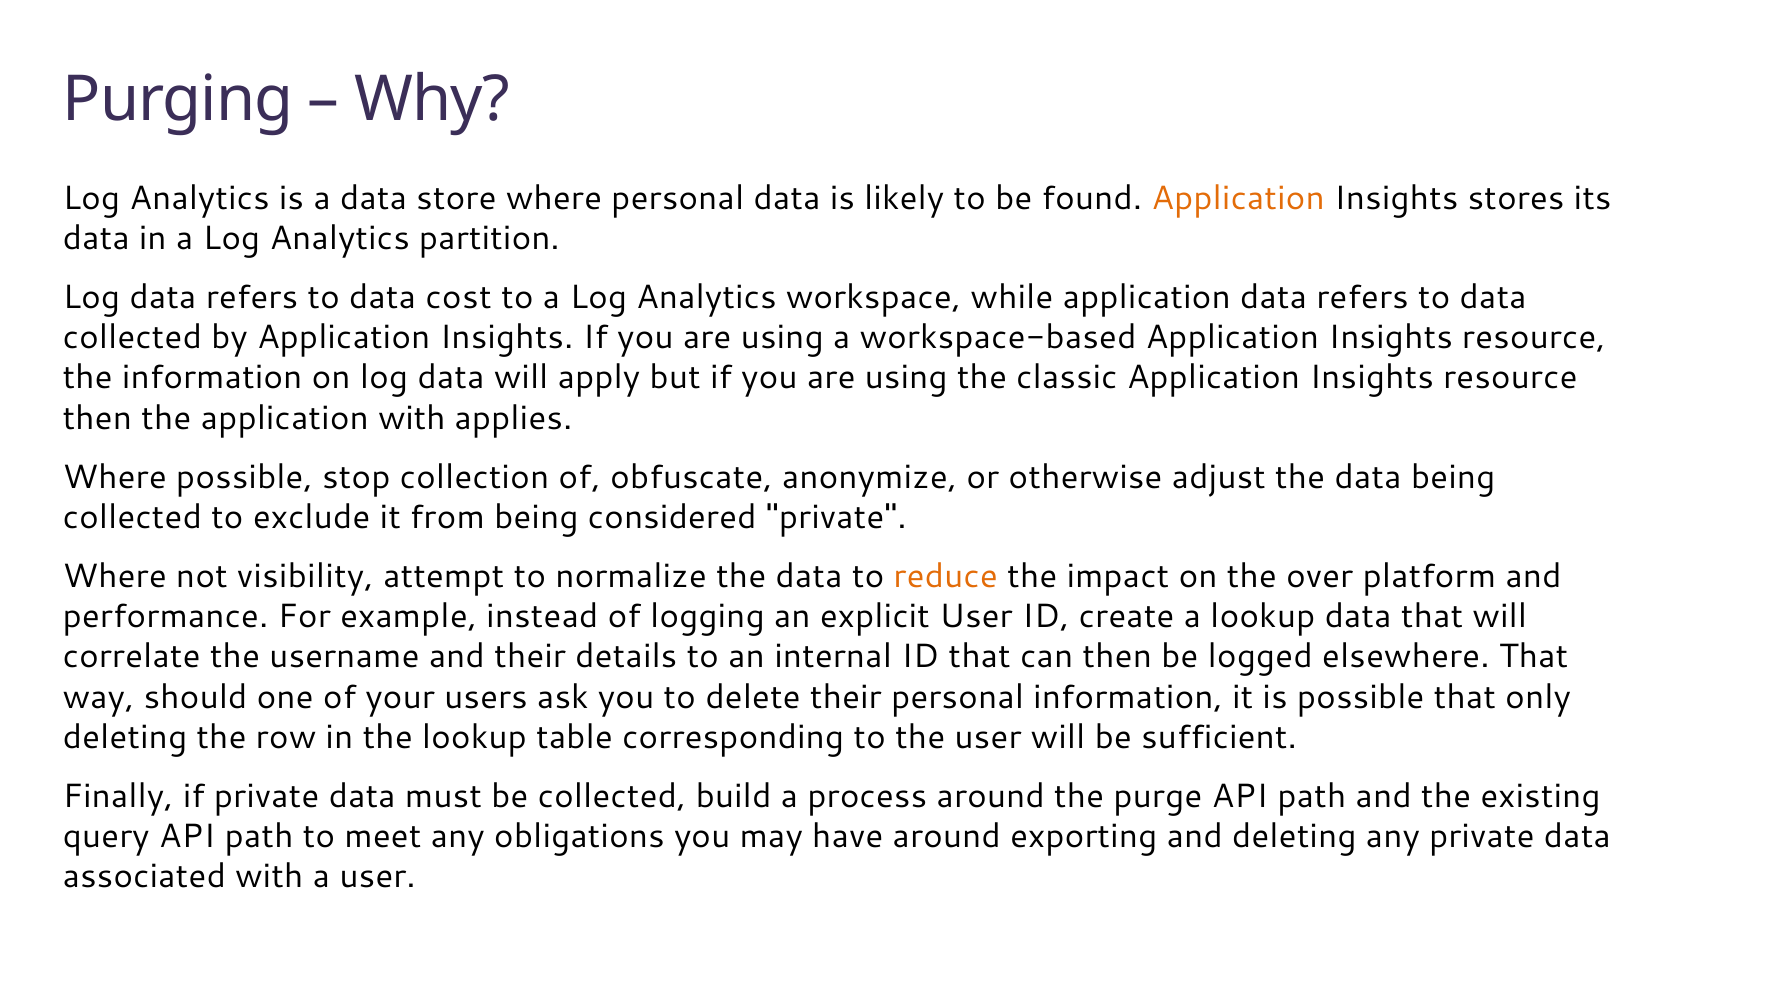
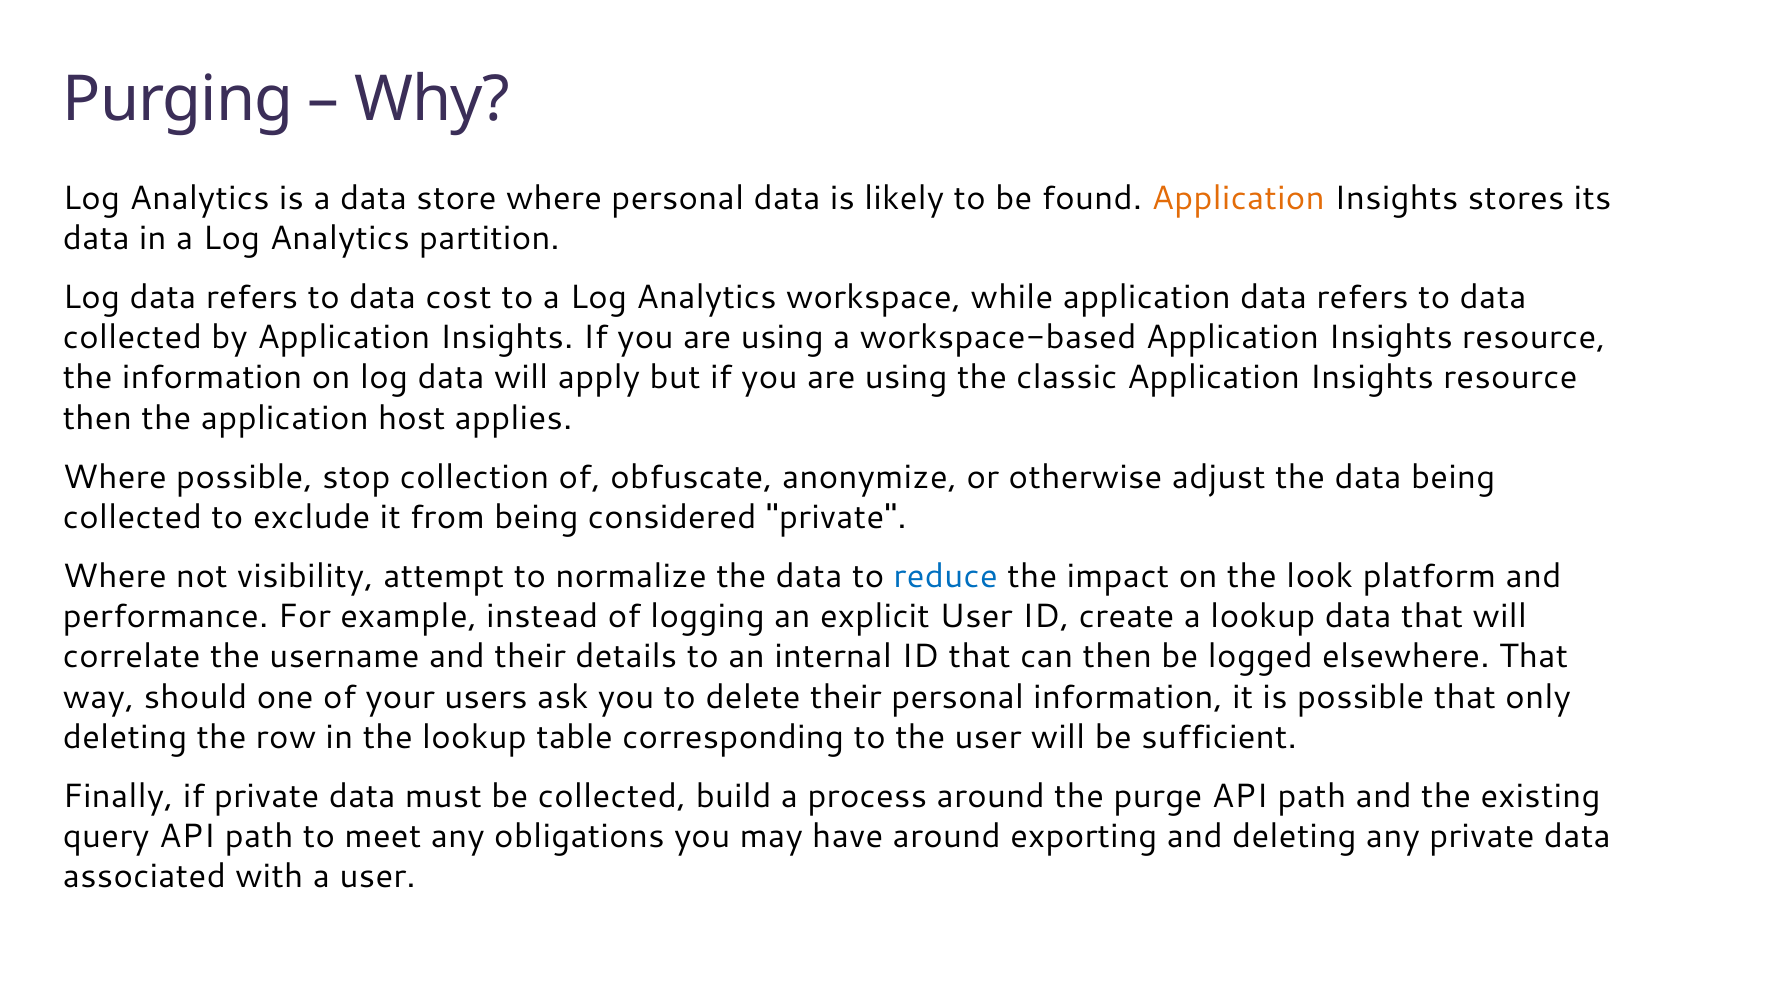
application with: with -> host
reduce colour: orange -> blue
over: over -> look
